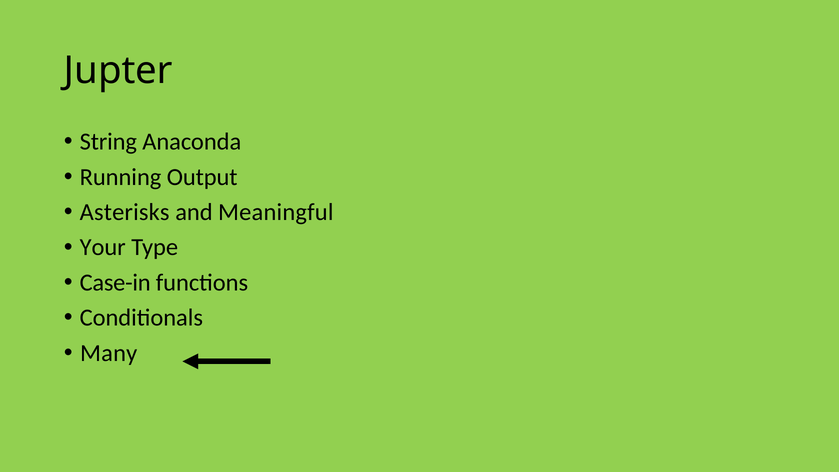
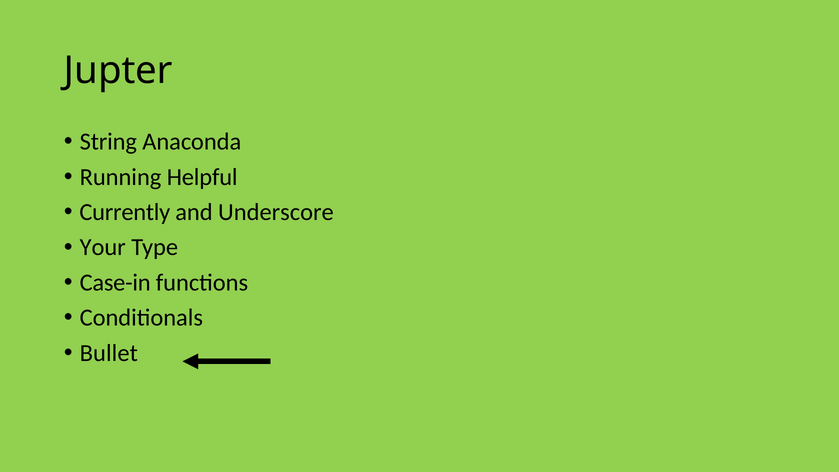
Output: Output -> Helpful
Asterisks: Asterisks -> Currently
Meaningful: Meaningful -> Underscore
Many: Many -> Bullet
